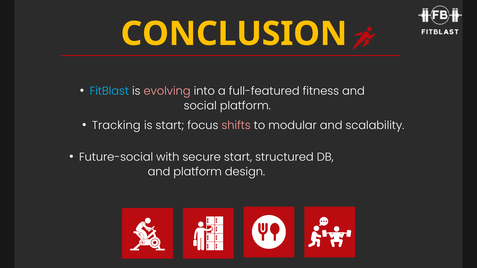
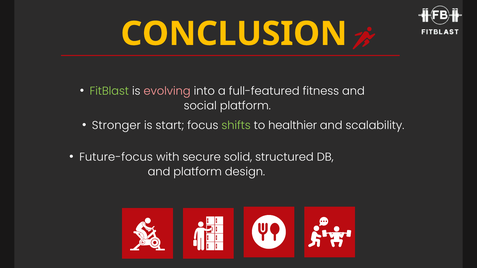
FitBlast colour: light blue -> light green
Tracking: Tracking -> Stronger
shifts colour: pink -> light green
modular: modular -> healthier
Future-social: Future-social -> Future-focus
secure start: start -> solid
